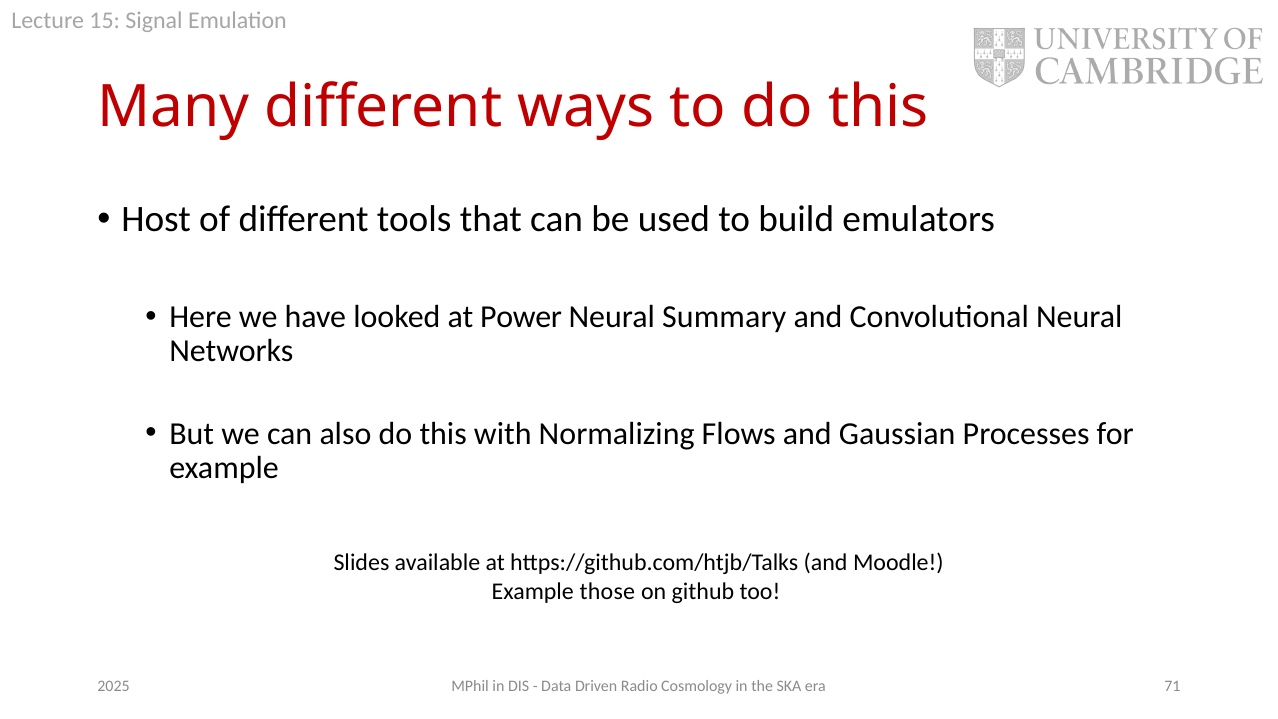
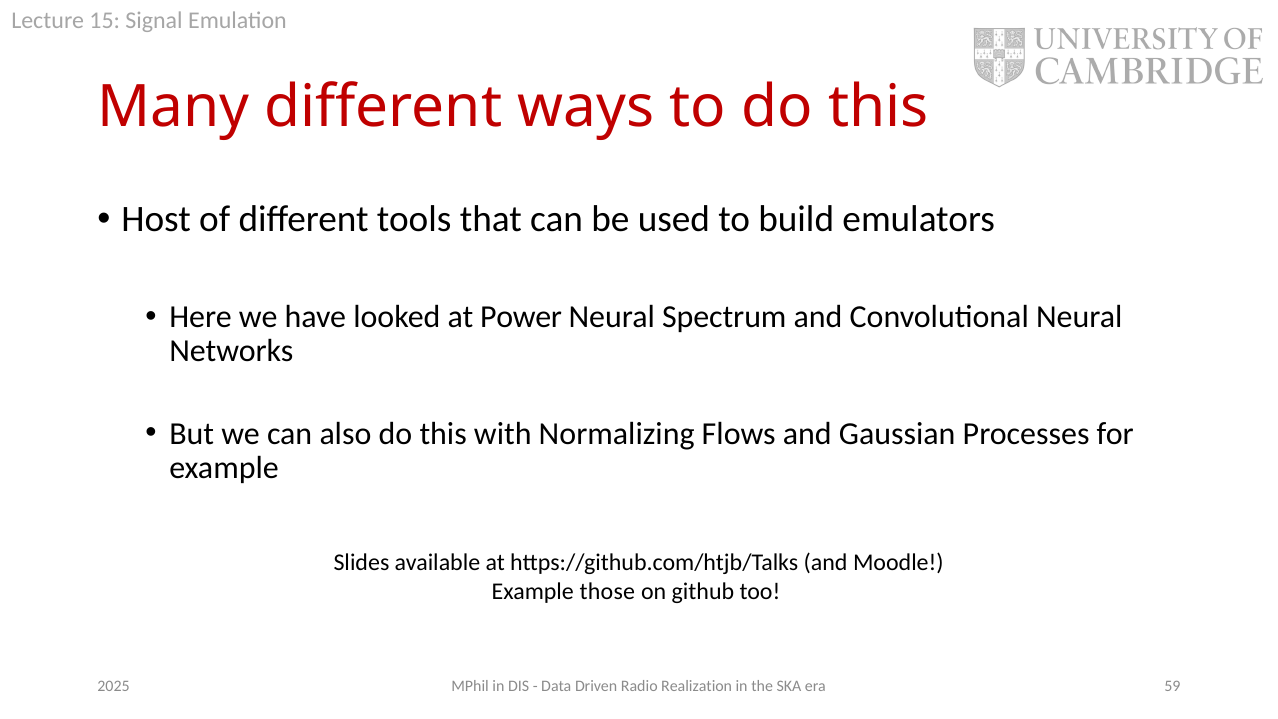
Summary: Summary -> Spectrum
Cosmology: Cosmology -> Realization
71: 71 -> 59
